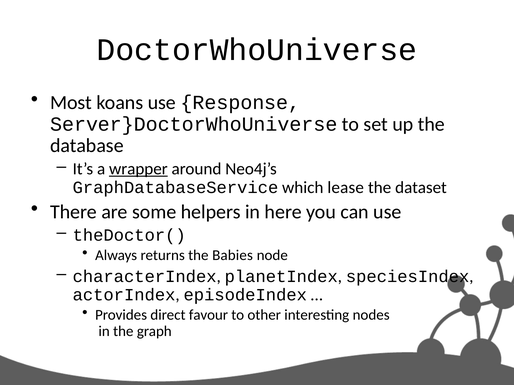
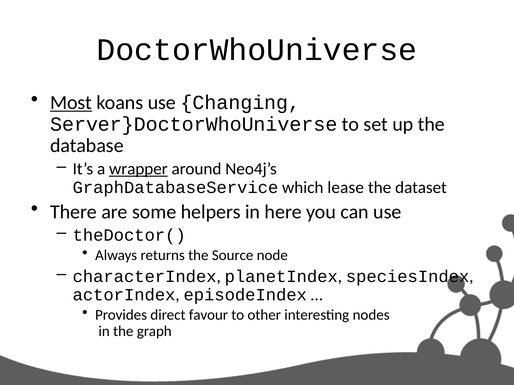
Most underline: none -> present
Response: Response -> Changing
Babies: Babies -> Source
